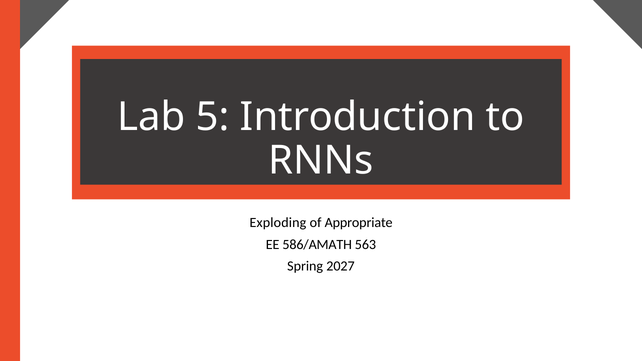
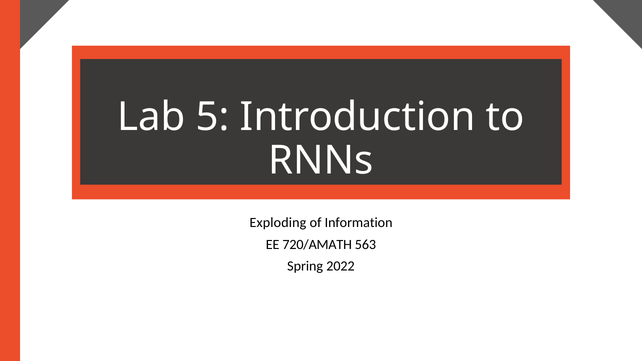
Appropriate: Appropriate -> Information
586/AMATH: 586/AMATH -> 720/AMATH
2027: 2027 -> 2022
